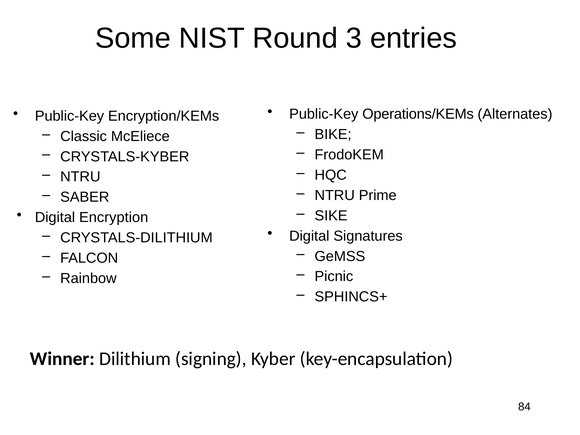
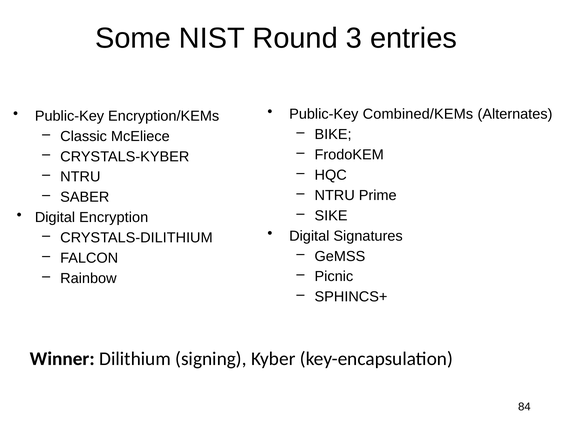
Operations/KEMs: Operations/KEMs -> Combined/KEMs
